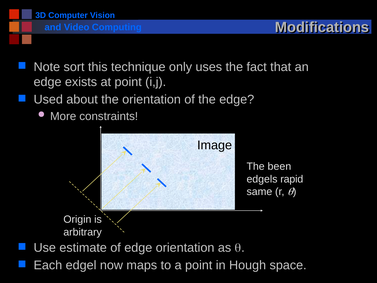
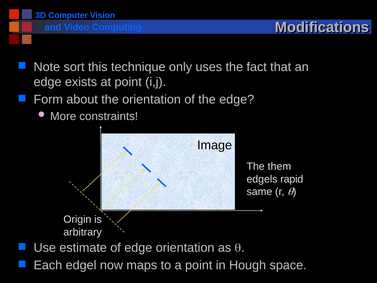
Used: Used -> Form
been: been -> them
